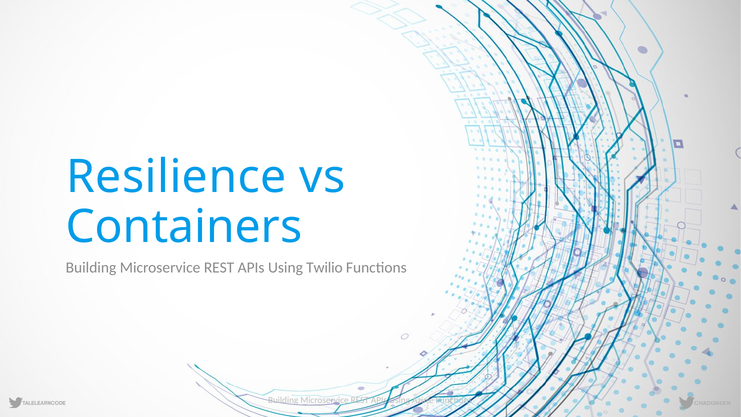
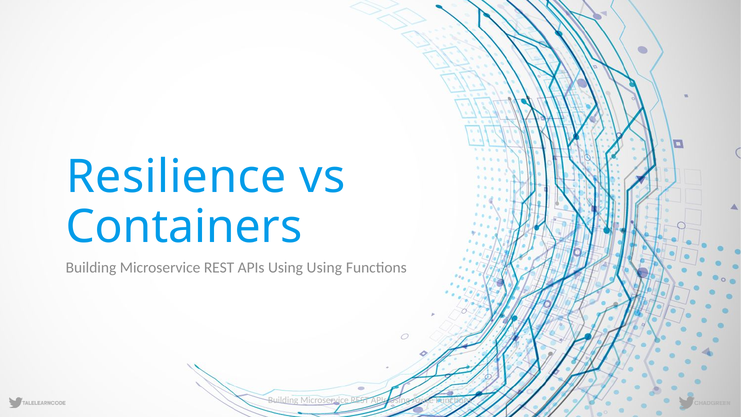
Using Twilio: Twilio -> Using
